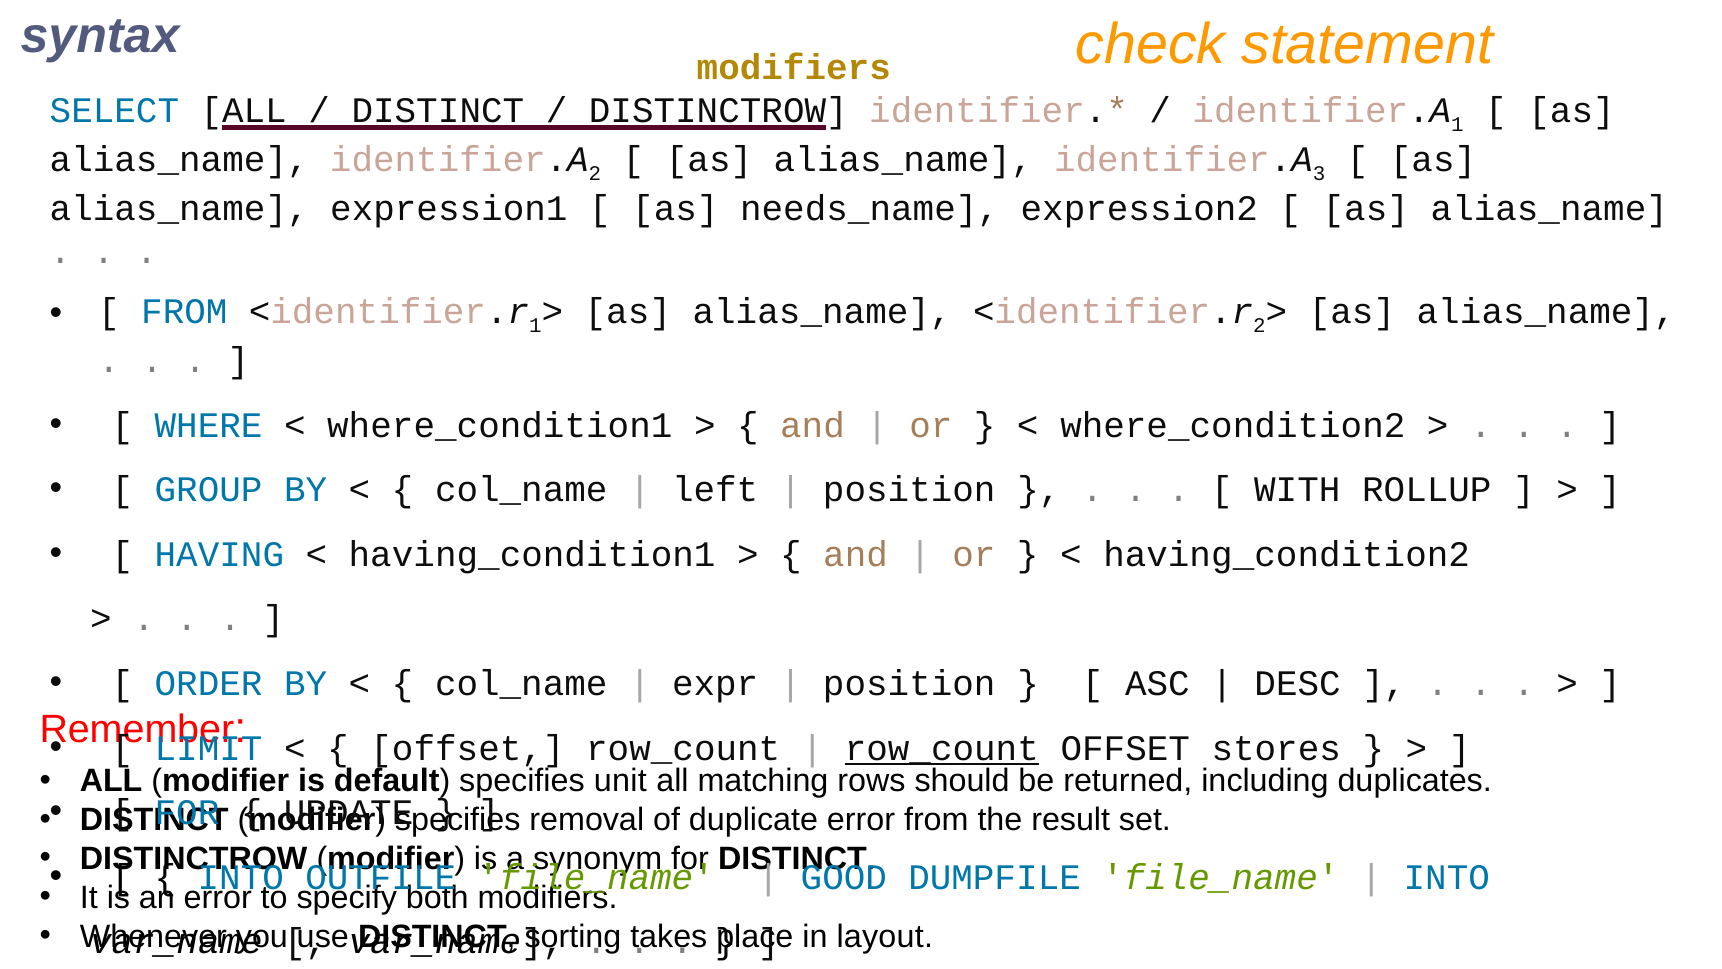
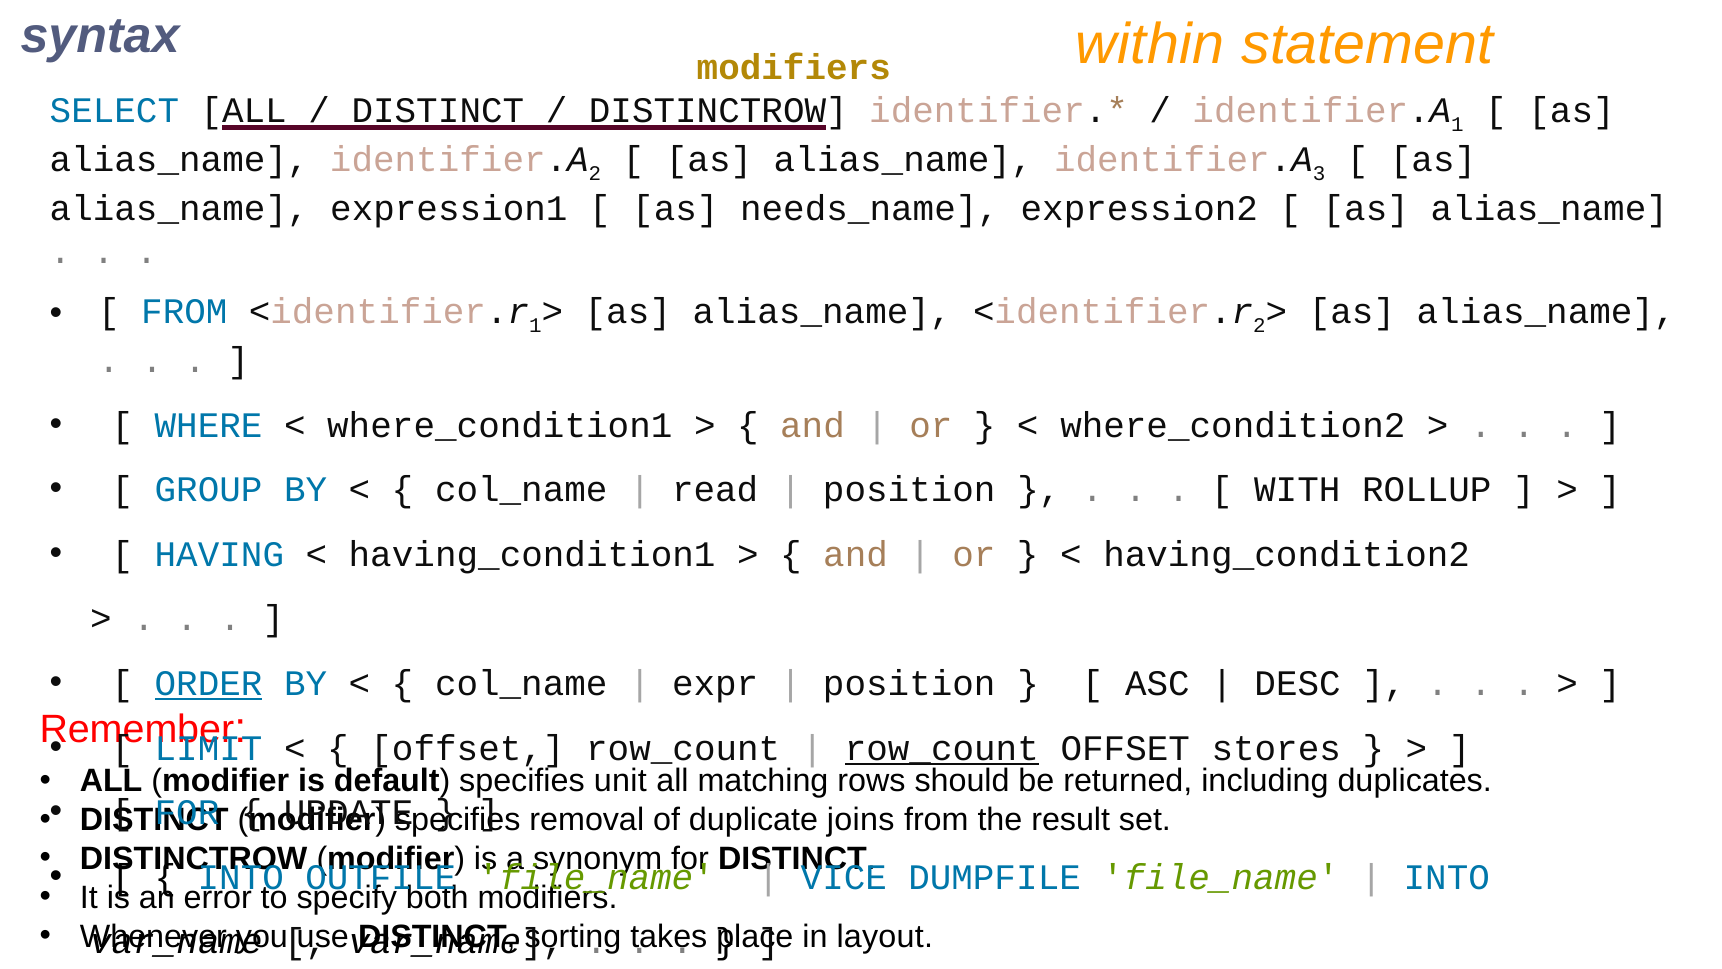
check: check -> within
left: left -> read
ORDER underline: none -> present
duplicate error: error -> joins
GOOD: GOOD -> VICE
